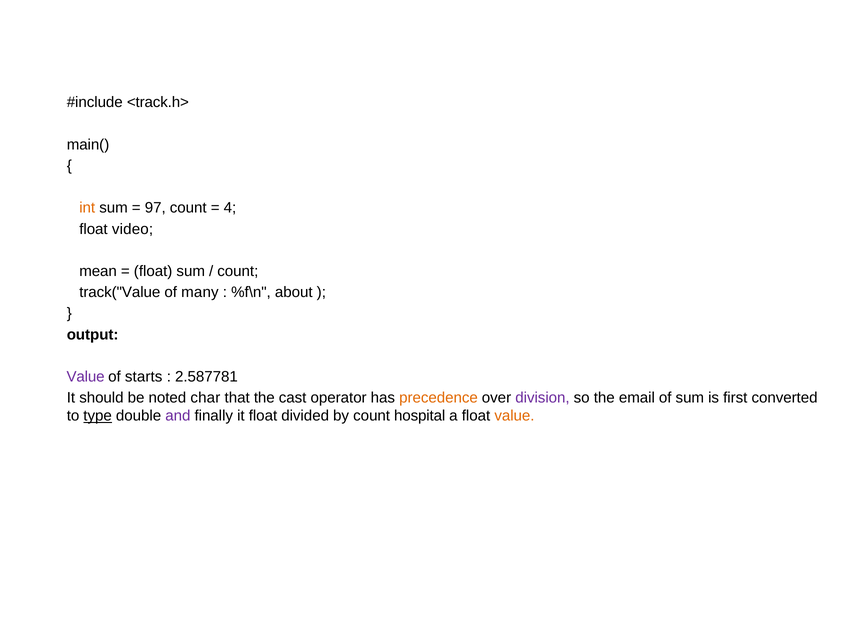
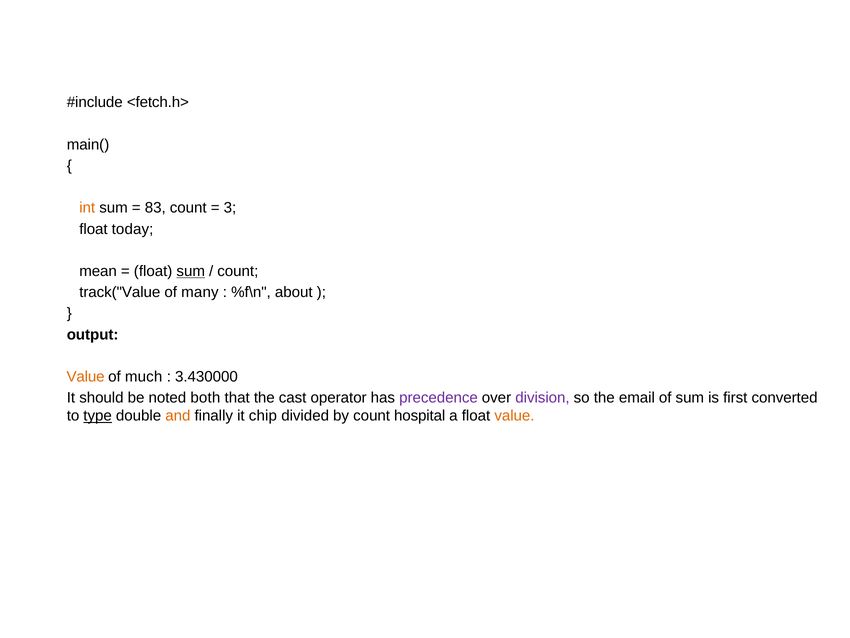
<track.h>: <track.h> -> <fetch.h>
97: 97 -> 83
4: 4 -> 3
video: video -> today
sum at (191, 271) underline: none -> present
Value at (86, 376) colour: purple -> orange
starts: starts -> much
2.587781: 2.587781 -> 3.430000
char: char -> both
precedence colour: orange -> purple
and colour: purple -> orange
it float: float -> chip
